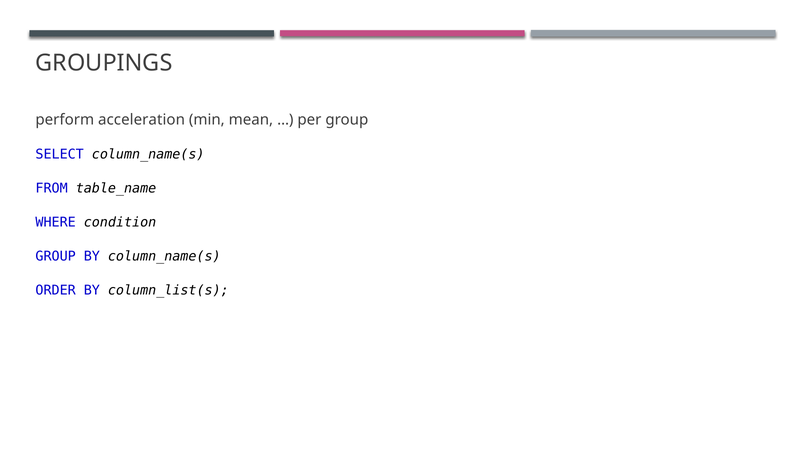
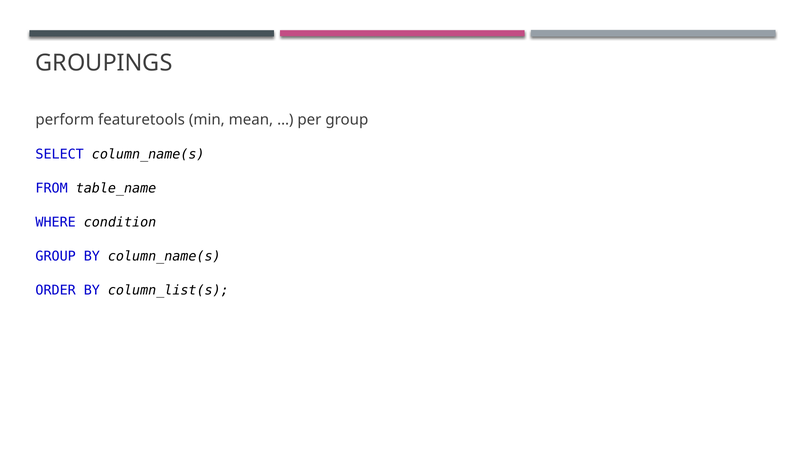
acceleration: acceleration -> featuretools
